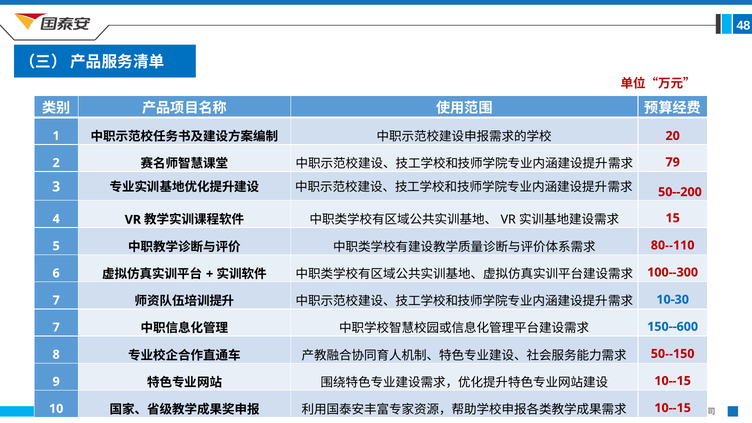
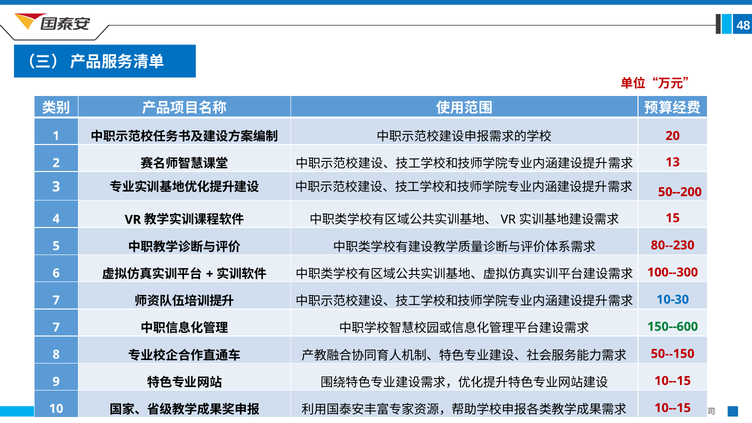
79: 79 -> 13
80--110: 80--110 -> 80--230
150--600 colour: blue -> green
